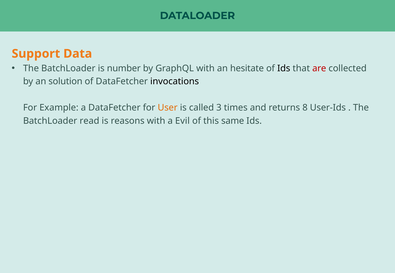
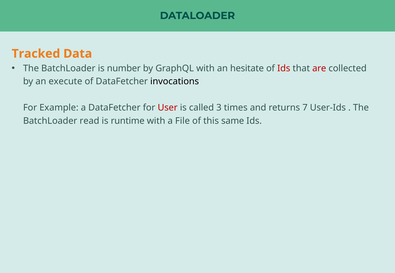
Support: Support -> Tracked
Ids at (284, 68) colour: black -> red
solution: solution -> execute
User colour: orange -> red
8: 8 -> 7
reasons: reasons -> runtime
Evil: Evil -> File
